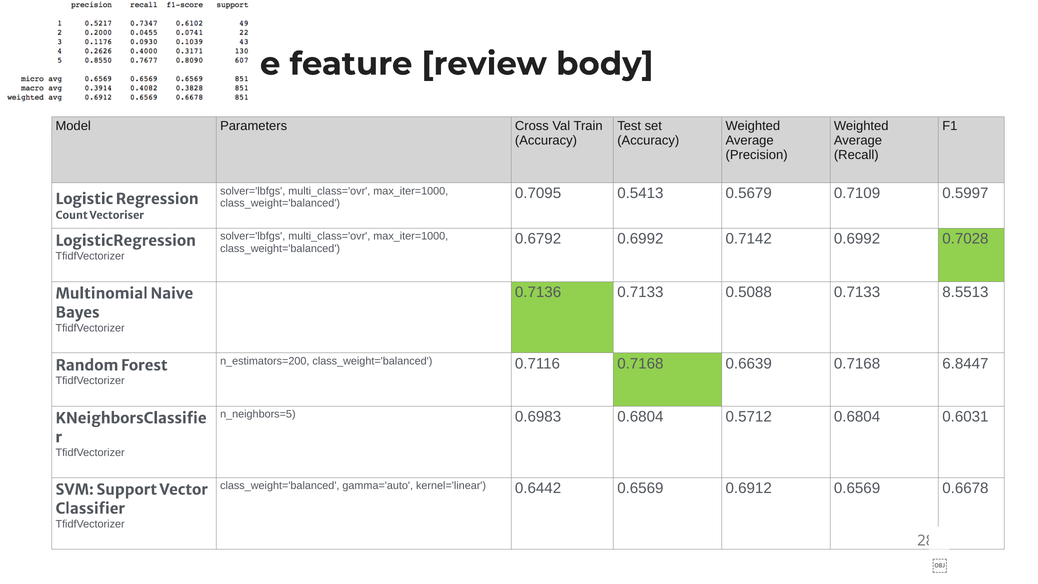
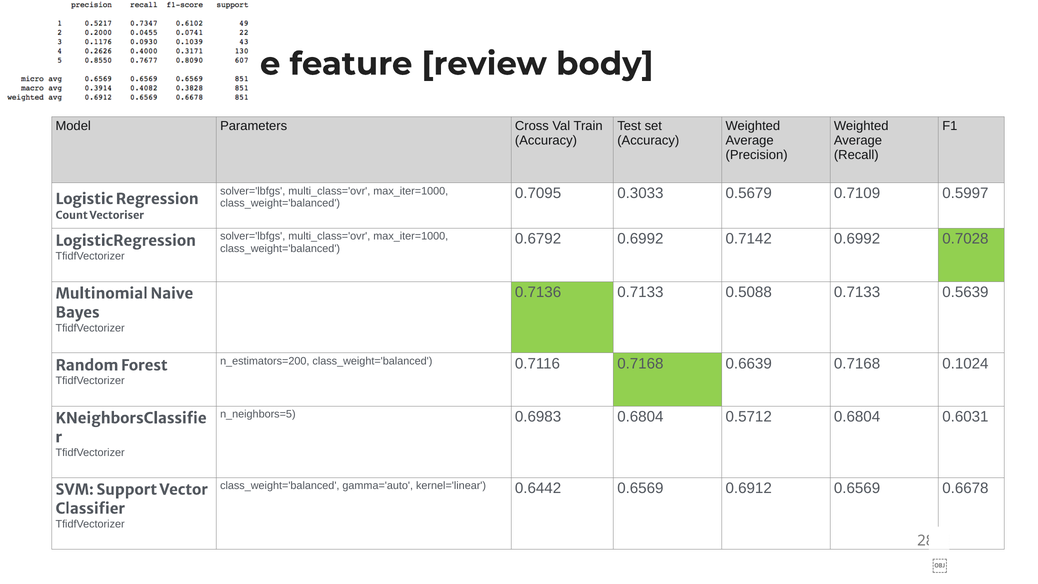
0.5413: 0.5413 -> 0.3033
8.5513: 8.5513 -> 0.5639
6.8447: 6.8447 -> 0.1024
